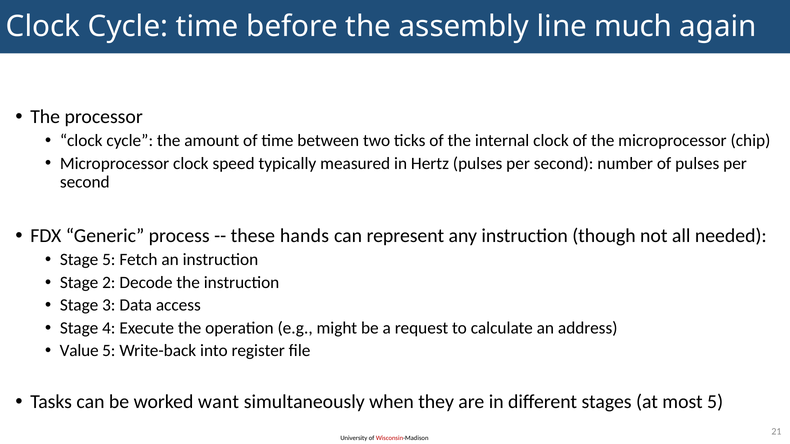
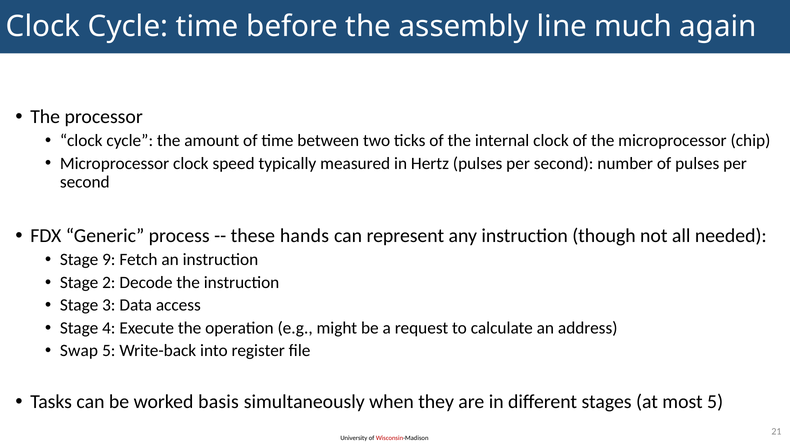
Stage 5: 5 -> 9
Value: Value -> Swap
want: want -> basis
